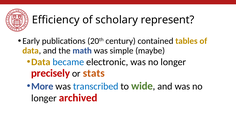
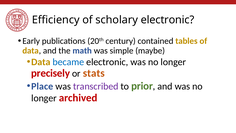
scholary represent: represent -> electronic
More: More -> Place
transcribed colour: blue -> purple
wide: wide -> prior
